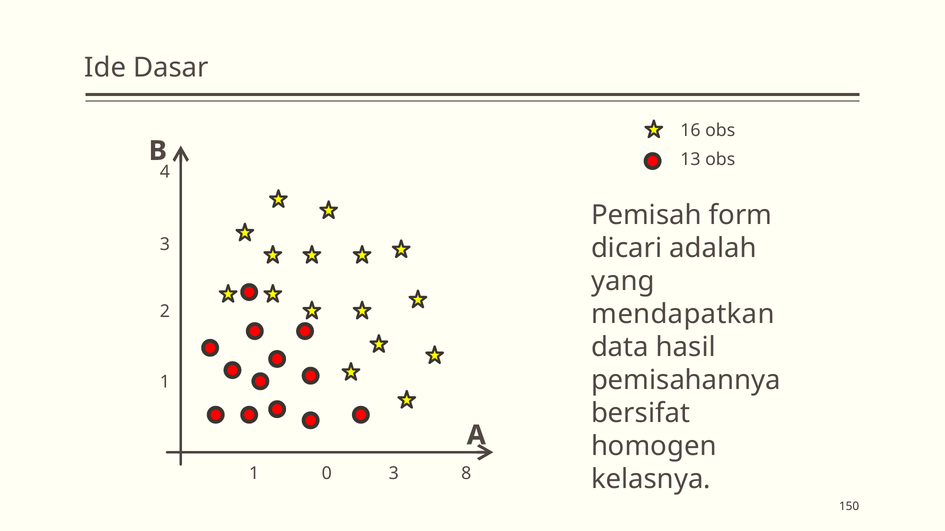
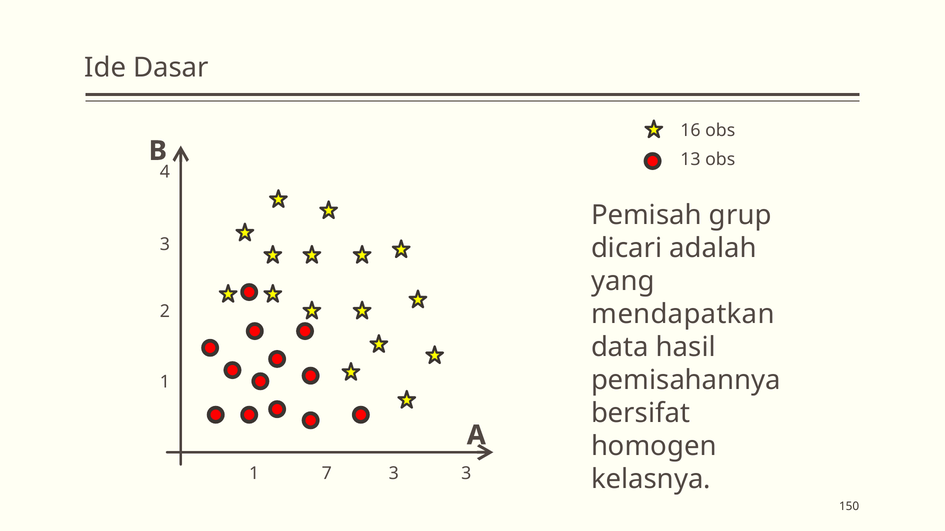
form: form -> grup
0: 0 -> 7
3 8: 8 -> 3
